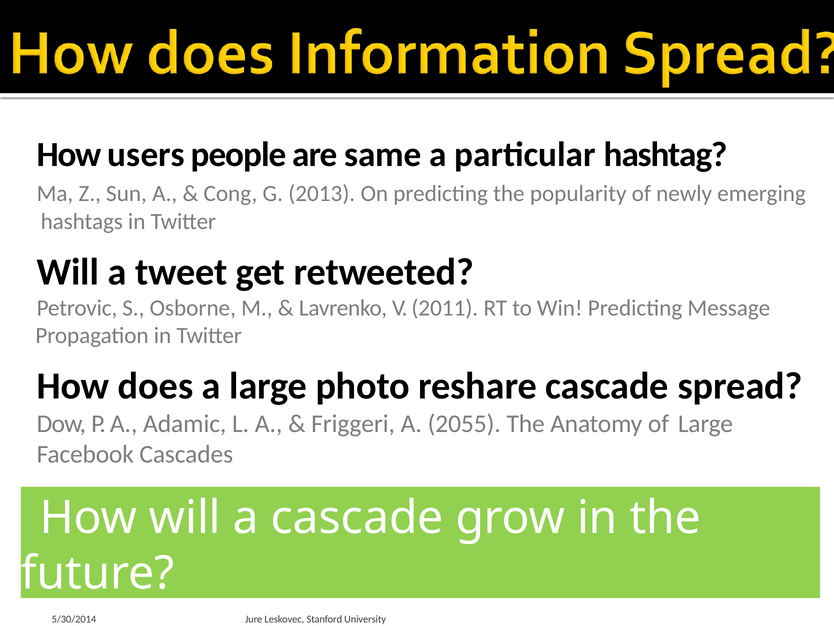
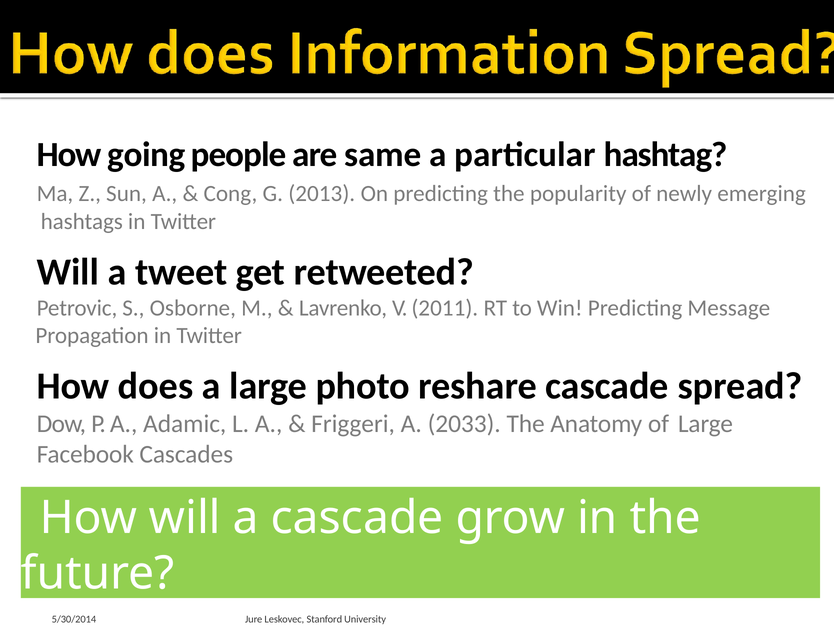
users: users -> going
2055: 2055 -> 2033
